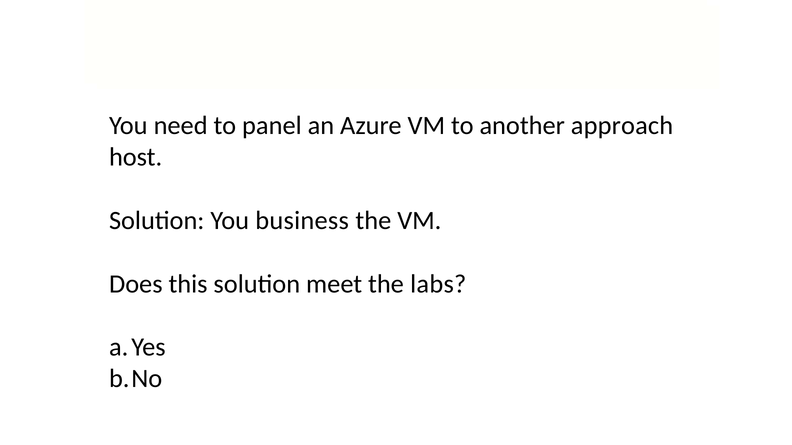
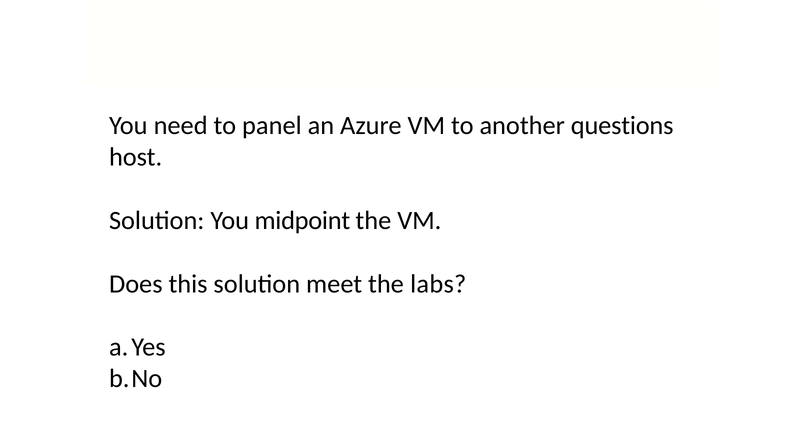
approach: approach -> questions
business: business -> midpoint
